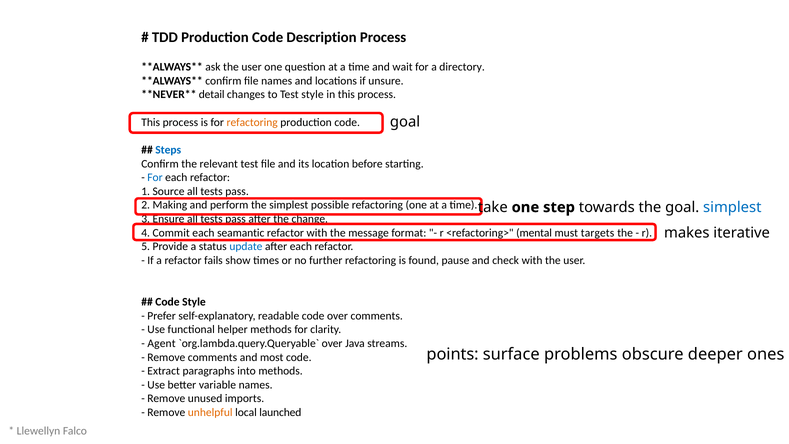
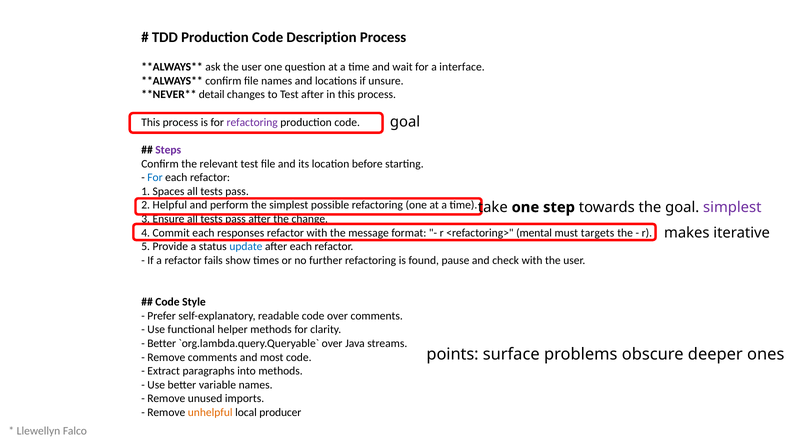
directory: directory -> interface
Test style: style -> after
refactoring at (252, 122) colour: orange -> purple
Steps colour: blue -> purple
Source: Source -> Spaces
Making: Making -> Helpful
simplest at (732, 207) colour: blue -> purple
seamantic: seamantic -> responses
Agent at (162, 343): Agent -> Better
launched: launched -> producer
